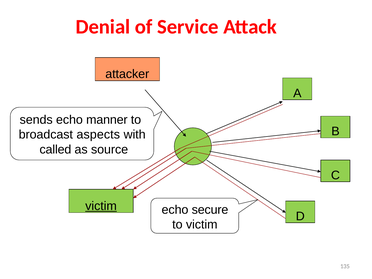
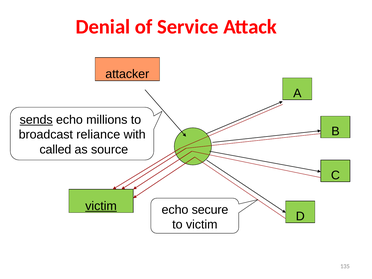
sends underline: none -> present
manner: manner -> millions
aspects: aspects -> reliance
